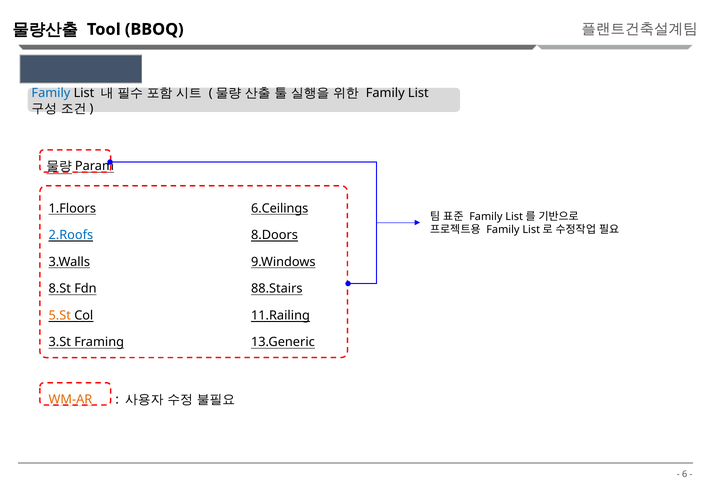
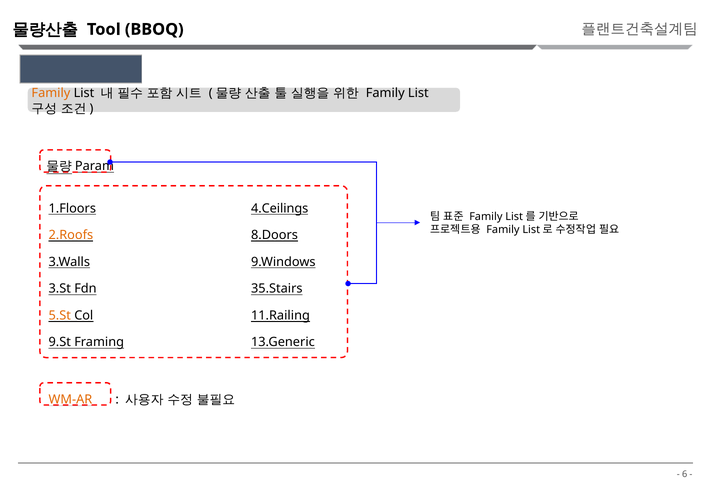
Family at (51, 93) colour: blue -> orange
6.Ceilings: 6.Ceilings -> 4.Ceilings
2.Roofs colour: blue -> orange
8.St: 8.St -> 3.St
88.Stairs: 88.Stairs -> 35.Stairs
3.St: 3.St -> 9.St
